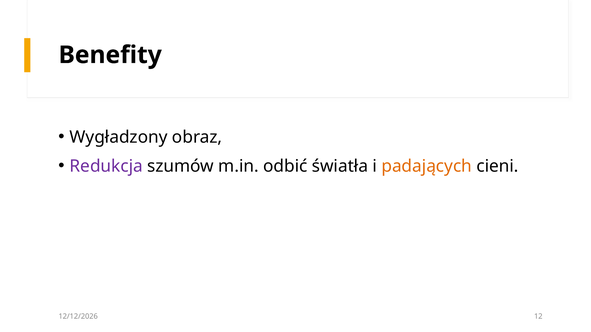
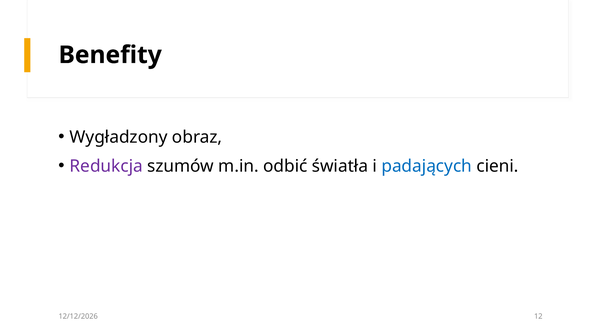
padających colour: orange -> blue
